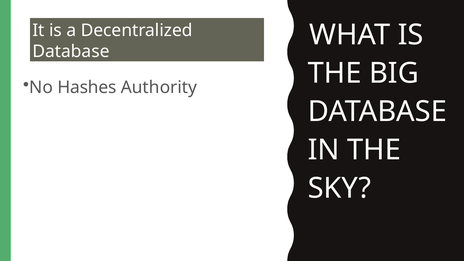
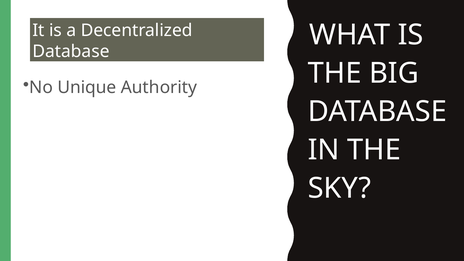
Hashes: Hashes -> Unique
